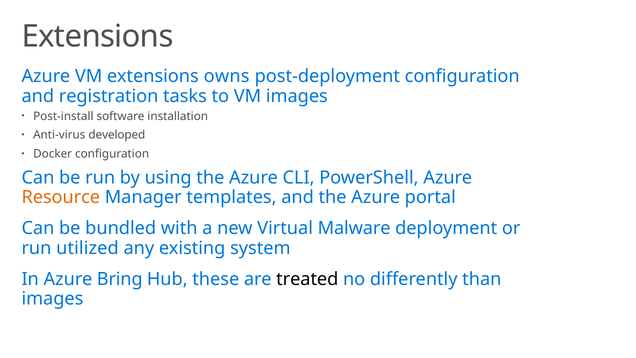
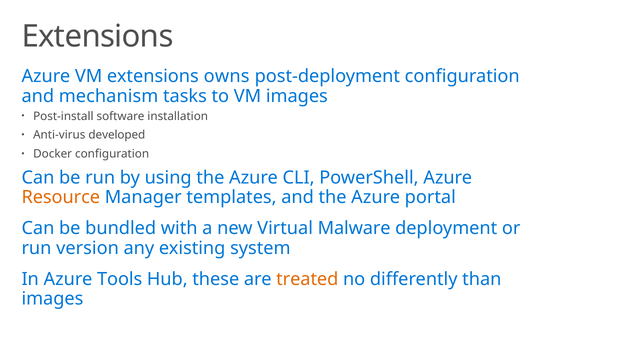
registration: registration -> mechanism
utilized: utilized -> version
Bring: Bring -> Tools
treated colour: black -> orange
